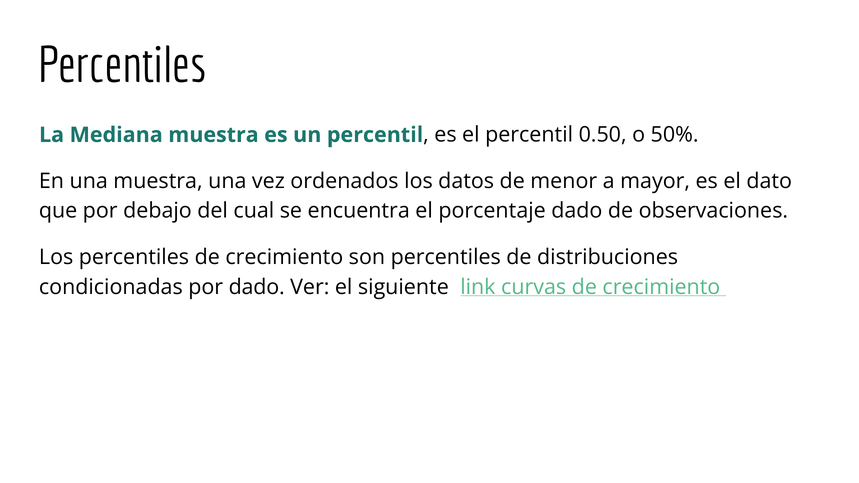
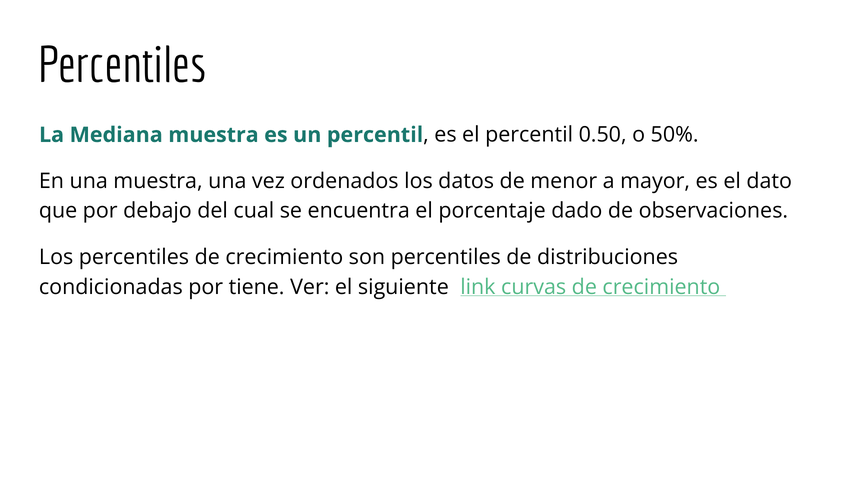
por dado: dado -> tiene
